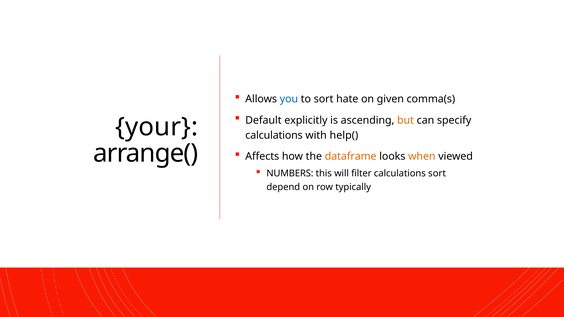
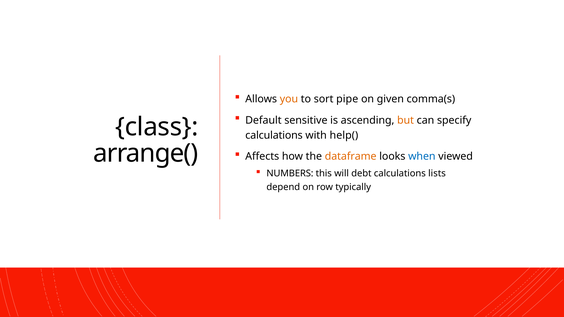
you colour: blue -> orange
hate: hate -> pipe
explicitly: explicitly -> sensitive
your: your -> class
when colour: orange -> blue
filter: filter -> debt
calculations sort: sort -> lists
